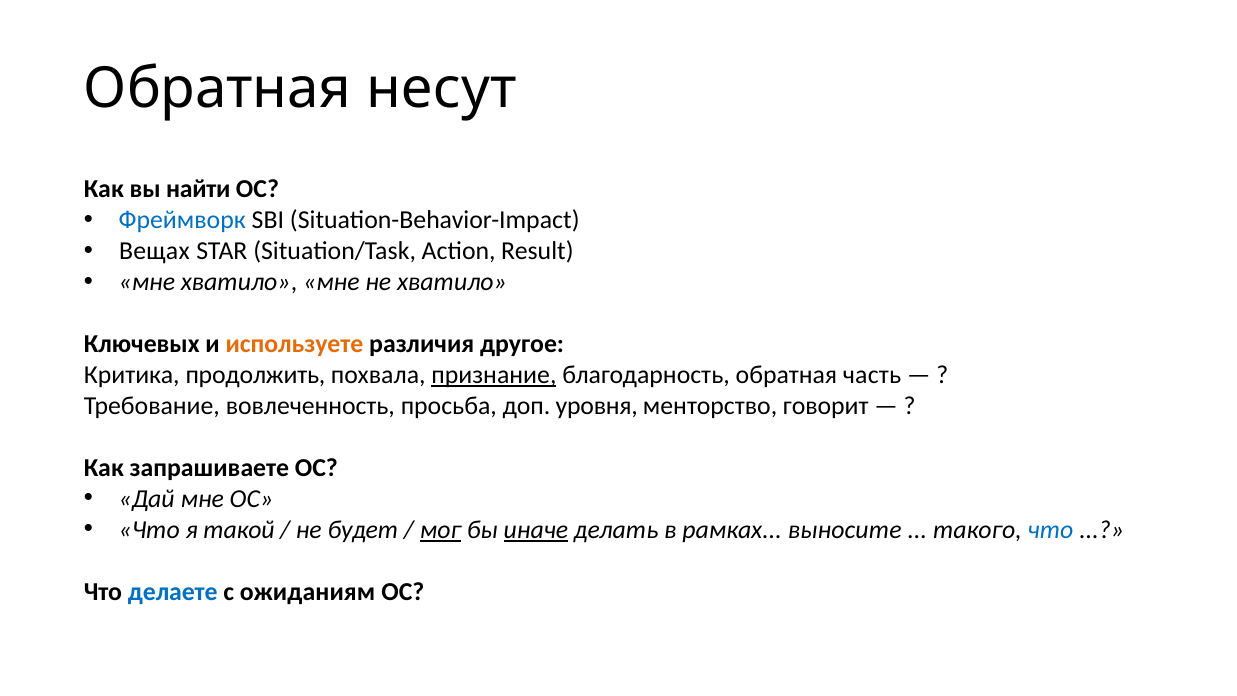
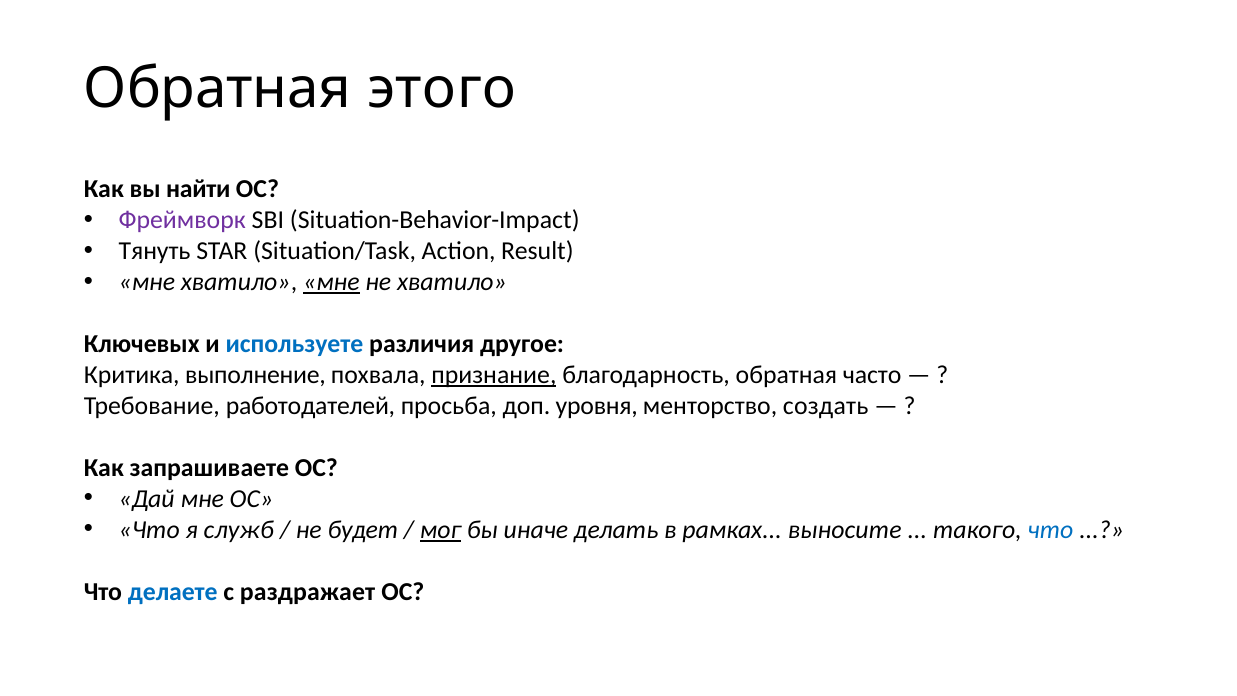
несут: несут -> этого
Фреймворк colour: blue -> purple
Вещах: Вещах -> Тянуть
мне at (331, 282) underline: none -> present
используете colour: orange -> blue
продолжить: продолжить -> выполнение
часть: часть -> часто
вовлеченность: вовлеченность -> работодателей
говорит: говорит -> создать
такой: такой -> служб
иначе underline: present -> none
ожиданиям: ожиданиям -> раздражает
